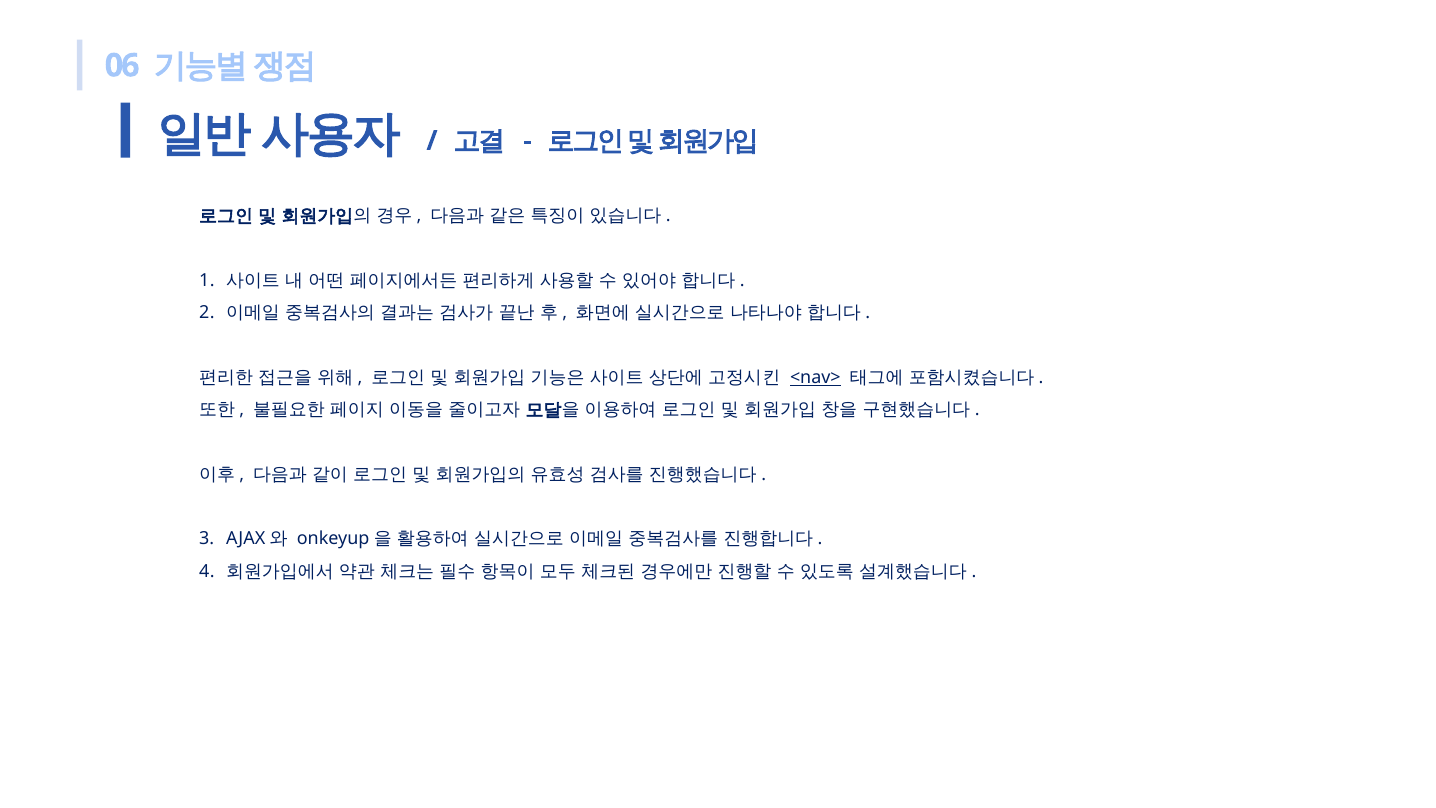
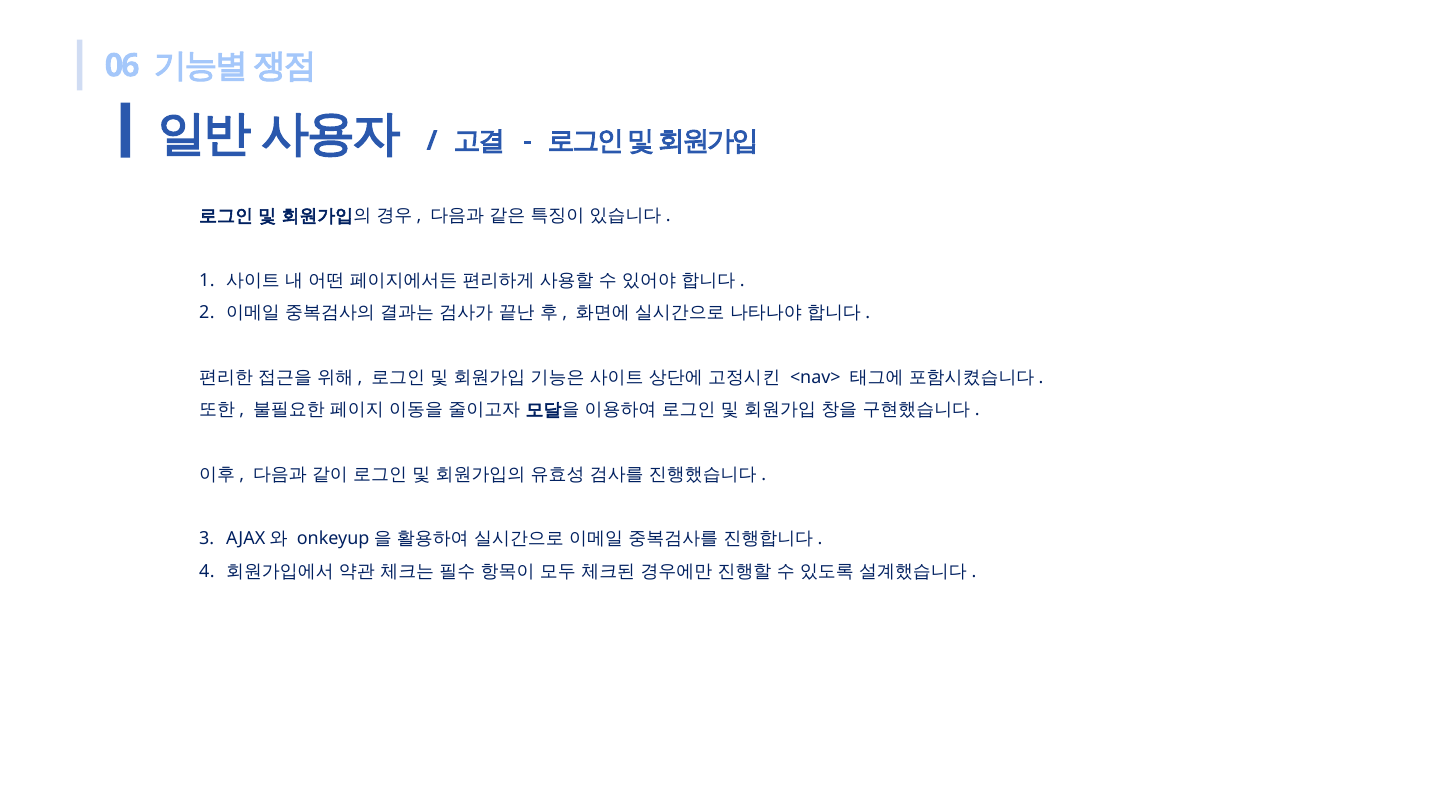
<nav> underline: present -> none
